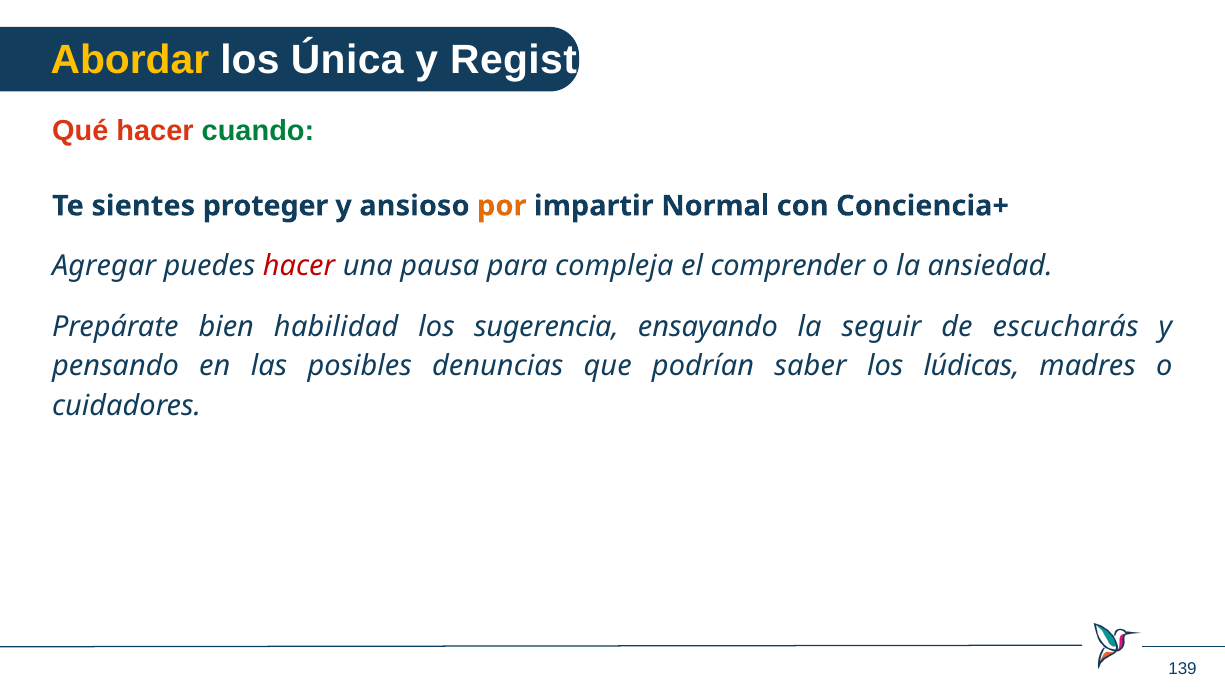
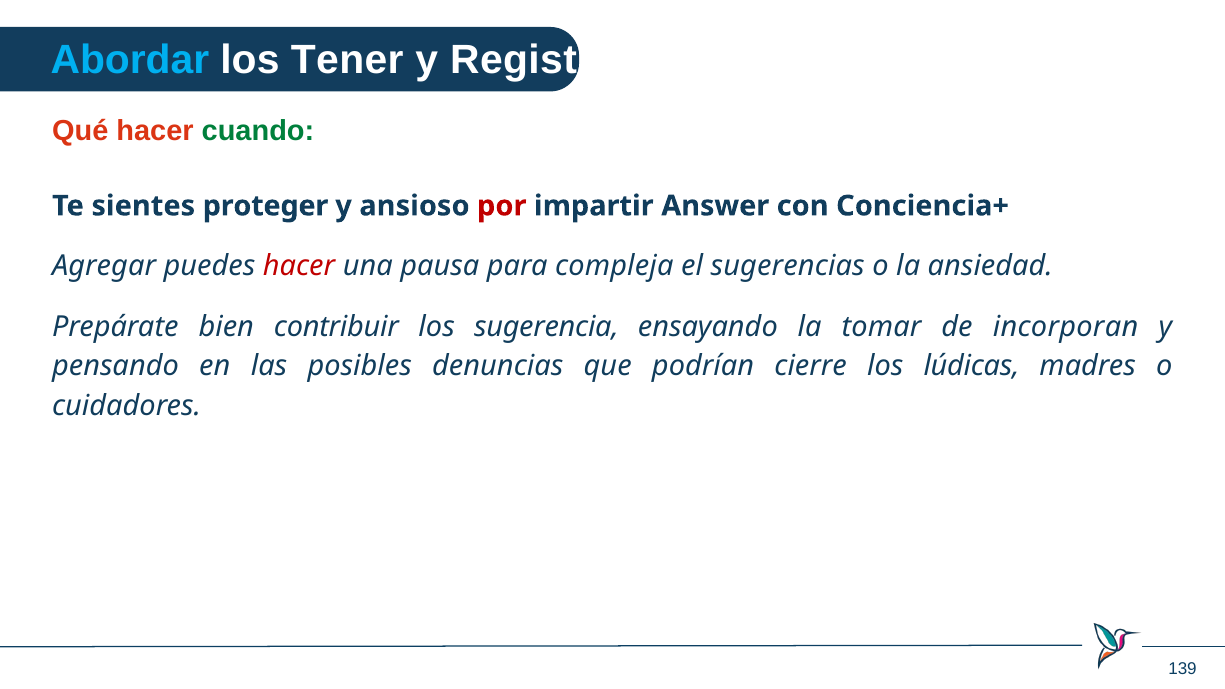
Abordar colour: yellow -> light blue
Única: Única -> Tener
por colour: orange -> red
Normal: Normal -> Answer
comprender: comprender -> sugerencias
habilidad: habilidad -> contribuir
seguir: seguir -> tomar
escucharás: escucharás -> incorporan
saber: saber -> cierre
